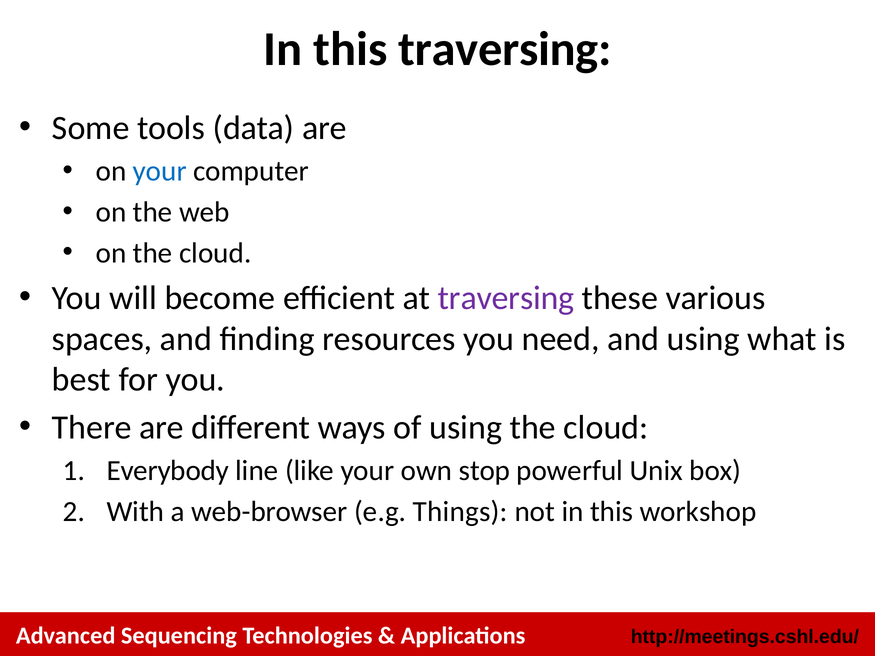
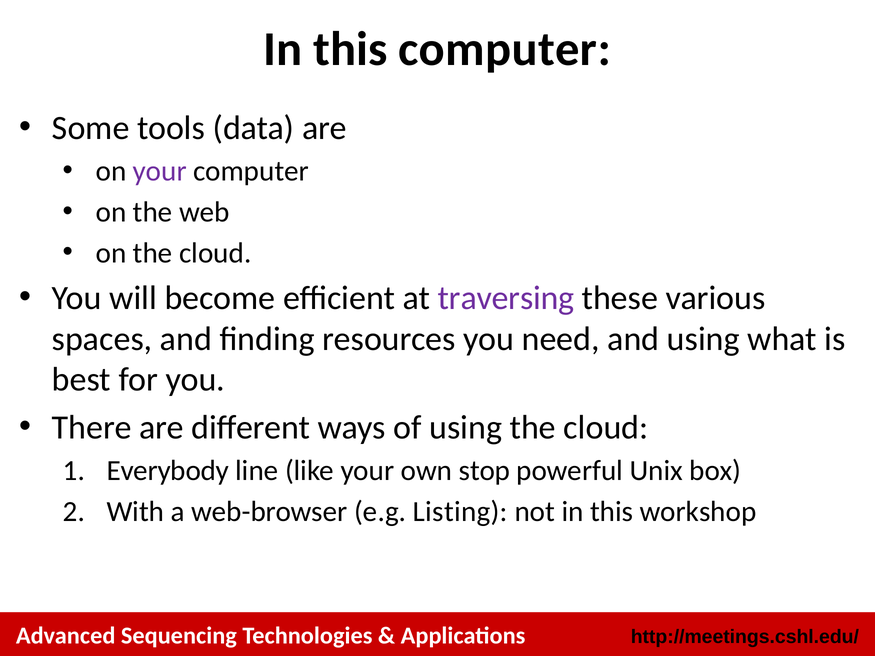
this traversing: traversing -> computer
your at (160, 171) colour: blue -> purple
Things: Things -> Listing
